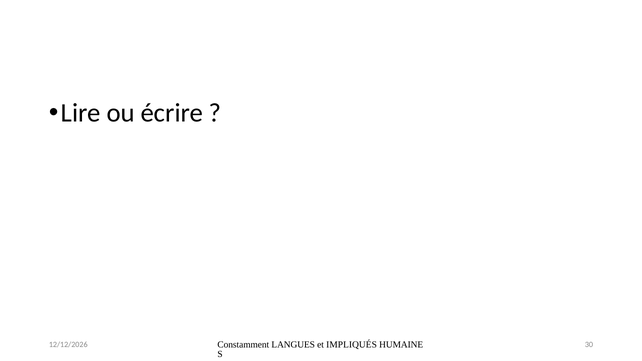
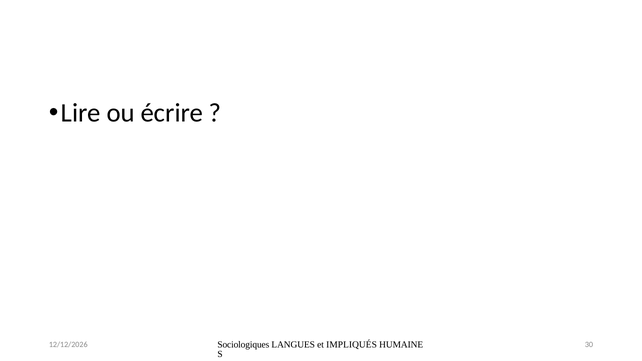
Constamment: Constamment -> Sociologiques
